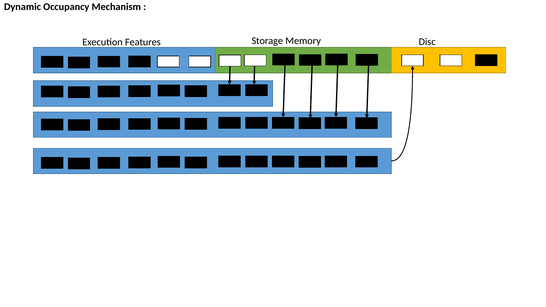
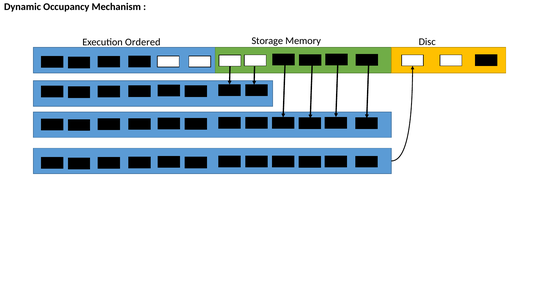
Features: Features -> Ordered
